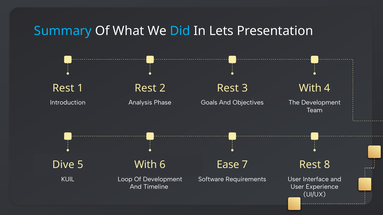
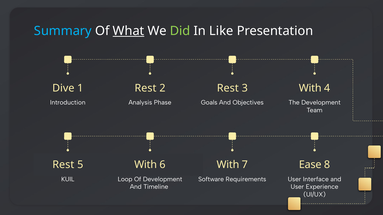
What underline: none -> present
Did colour: light blue -> light green
Lets: Lets -> Like
Rest at (63, 88): Rest -> Dive
Dive at (63, 165): Dive -> Rest
Ease at (228, 165): Ease -> With
Rest at (310, 165): Rest -> Ease
